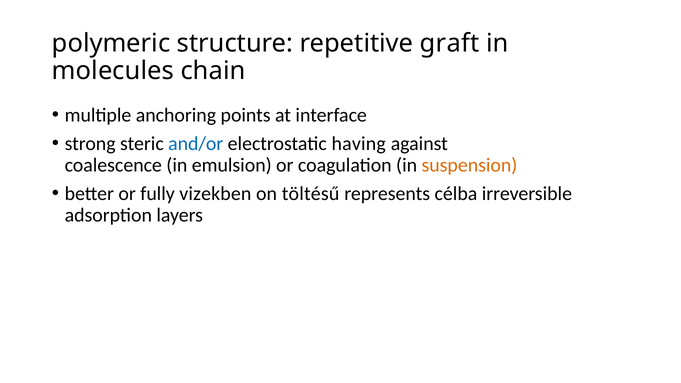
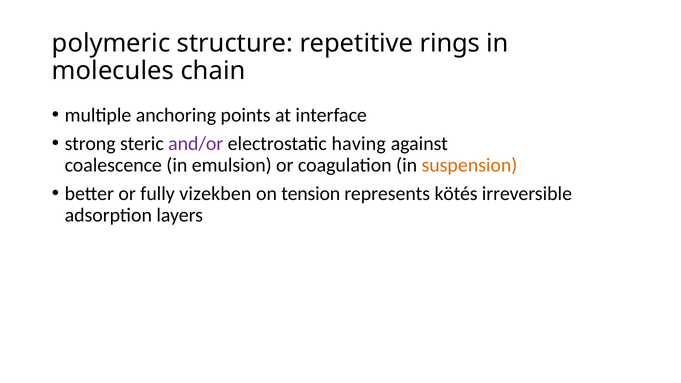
graft: graft -> rings
and/or colour: blue -> purple
töltésű: töltésű -> tension
célba: célba -> kötés
